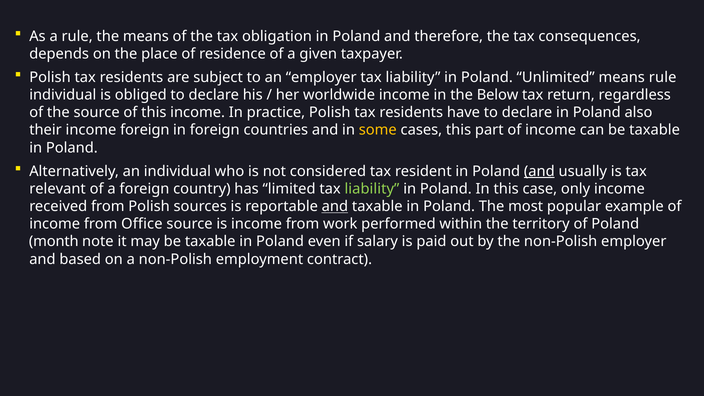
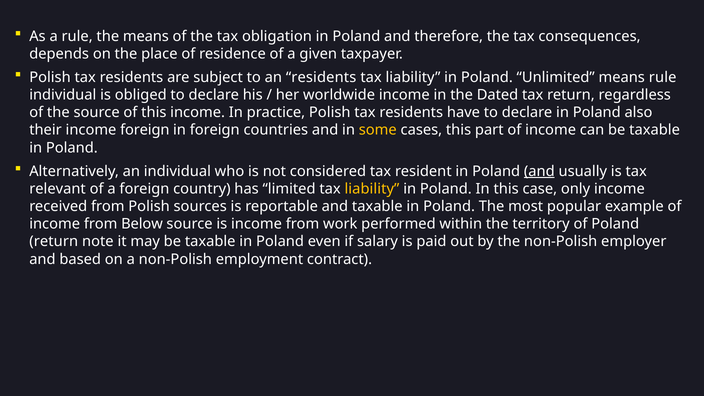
an employer: employer -> residents
Below: Below -> Dated
liability at (372, 189) colour: light green -> yellow
and at (335, 206) underline: present -> none
Office: Office -> Below
month at (54, 242): month -> return
